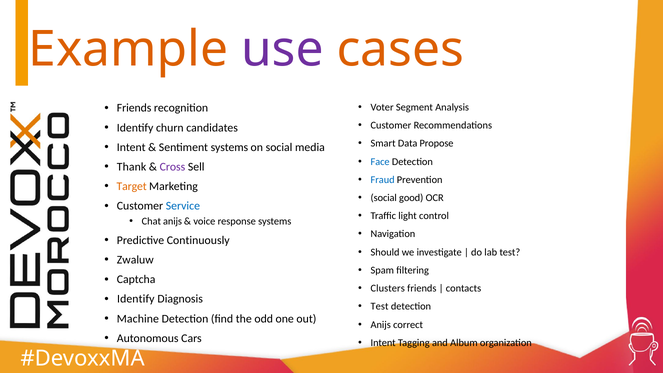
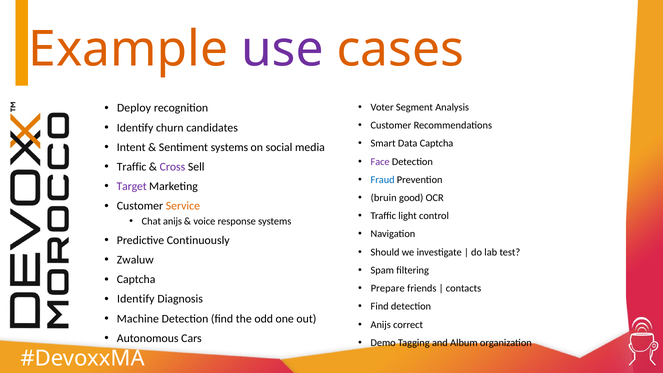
Friends at (134, 108): Friends -> Deploy
Data Propose: Propose -> Captcha
Face colour: blue -> purple
Thank at (132, 167): Thank -> Traffic
Target colour: orange -> purple
social at (384, 198): social -> bruin
Service colour: blue -> orange
Clusters: Clusters -> Prepare
Test at (380, 306): Test -> Find
Intent at (383, 343): Intent -> Demo
